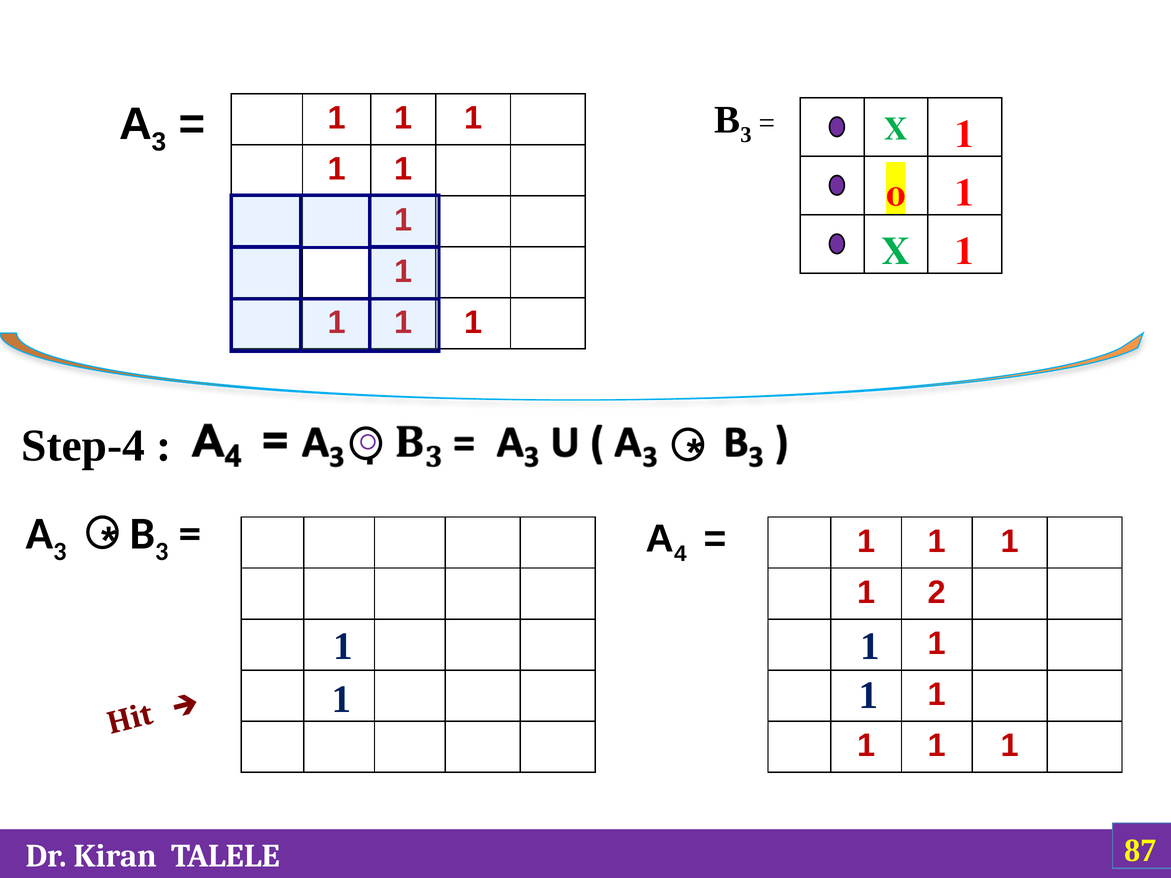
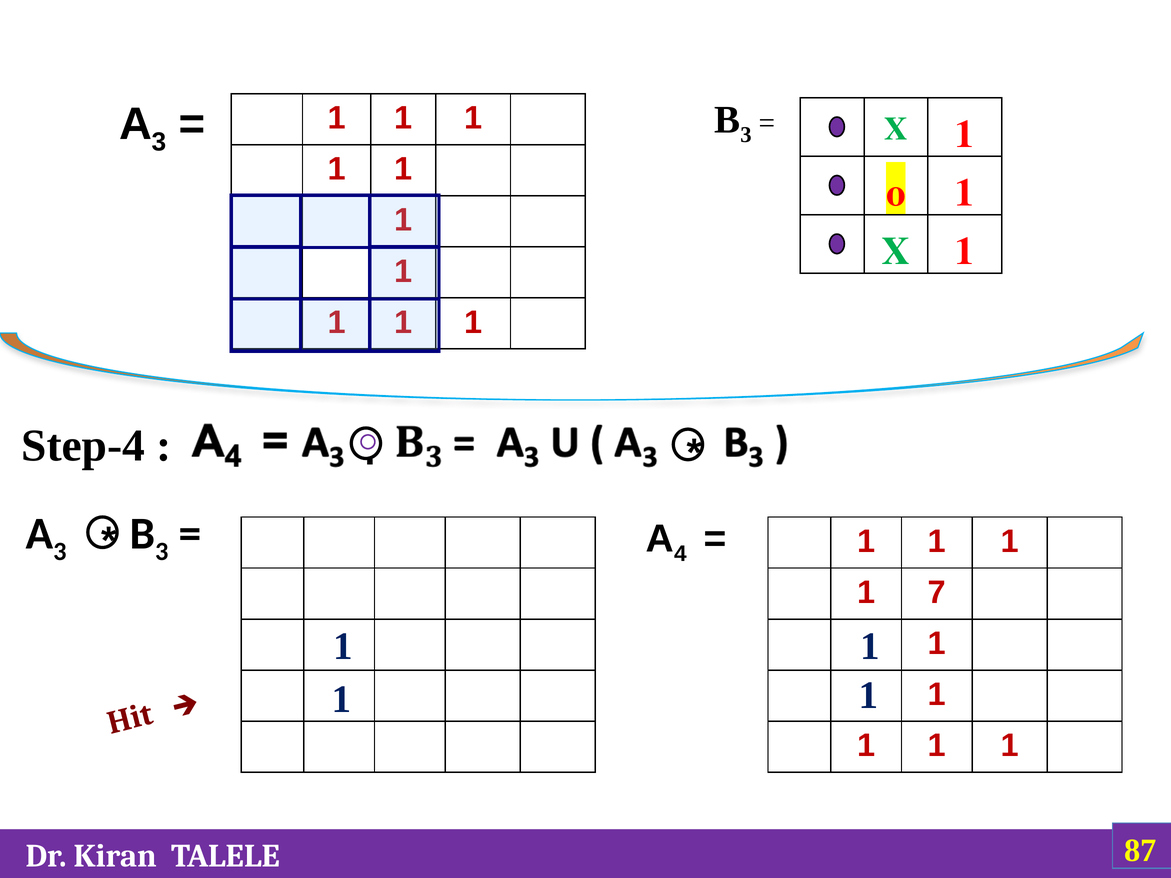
2: 2 -> 7
